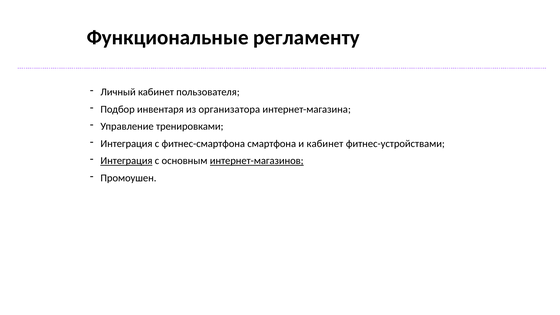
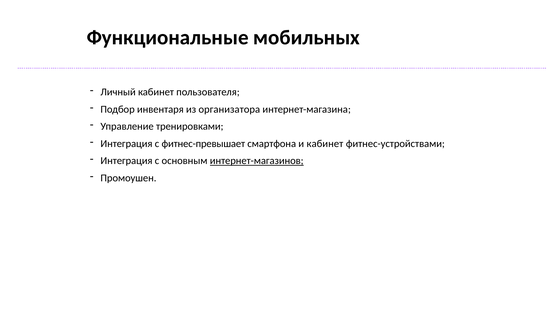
регламенту: регламенту -> мобильных
фитнес-смартфона: фитнес-смартфона -> фитнес-превышает
Интеграция at (126, 161) underline: present -> none
